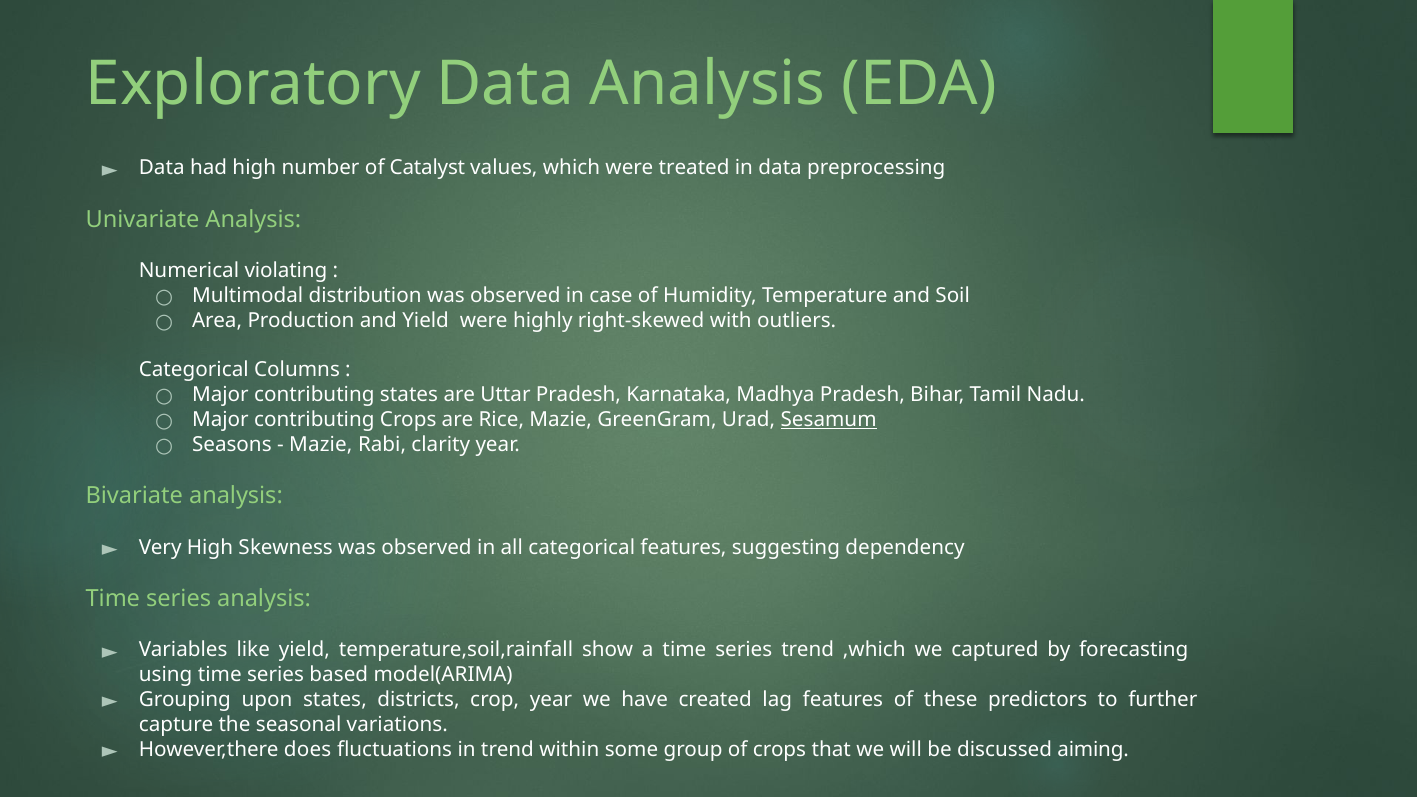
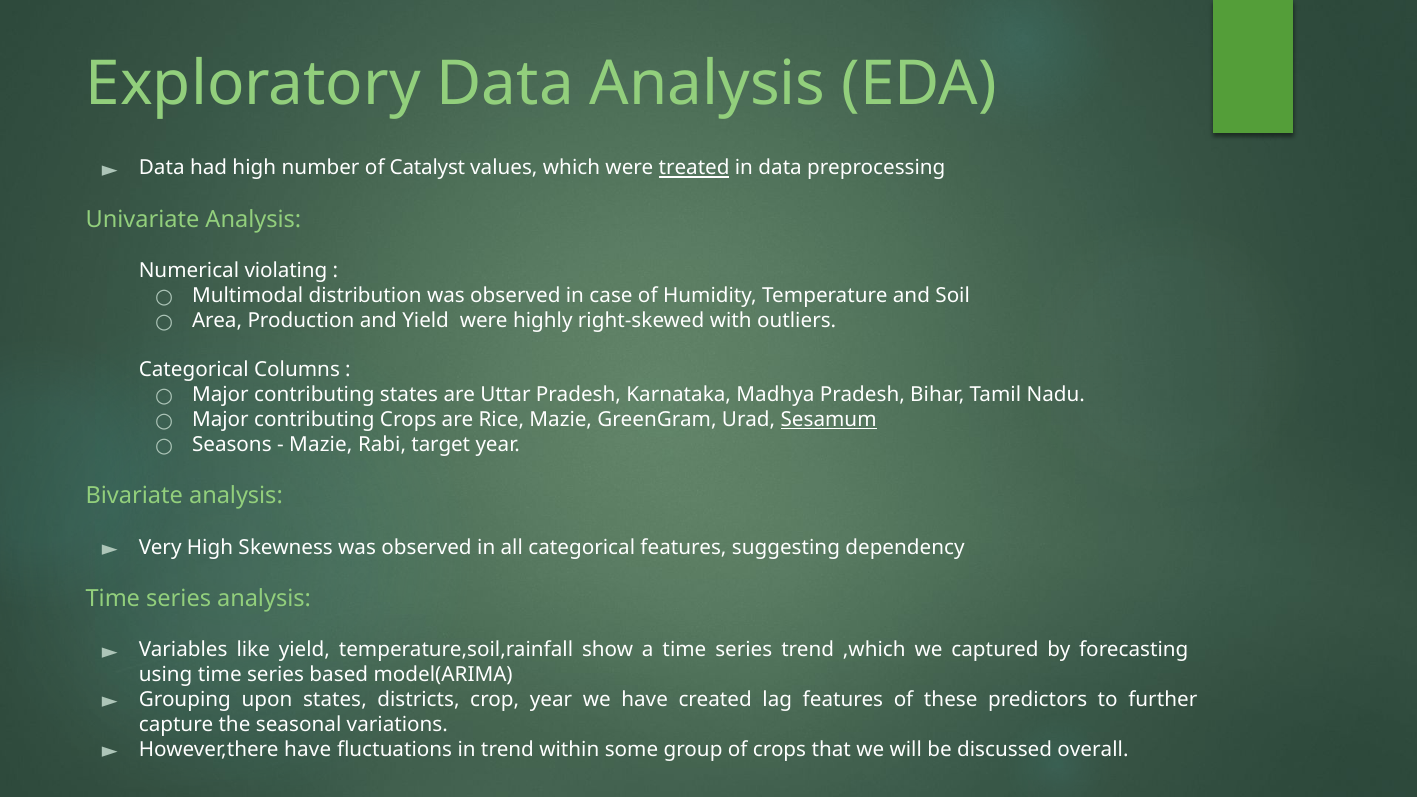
treated underline: none -> present
clarity: clarity -> target
However,there does: does -> have
aiming: aiming -> overall
